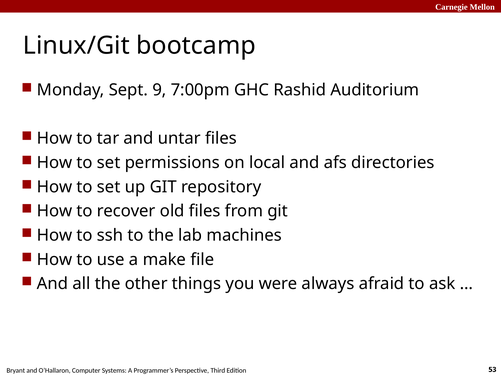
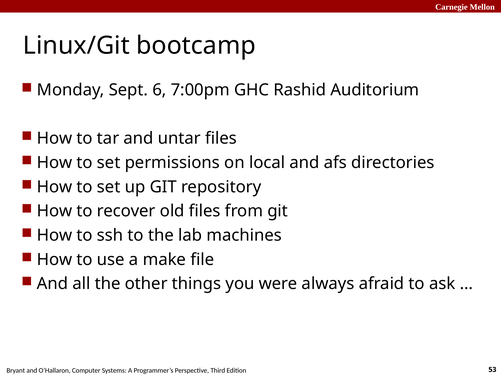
9: 9 -> 6
